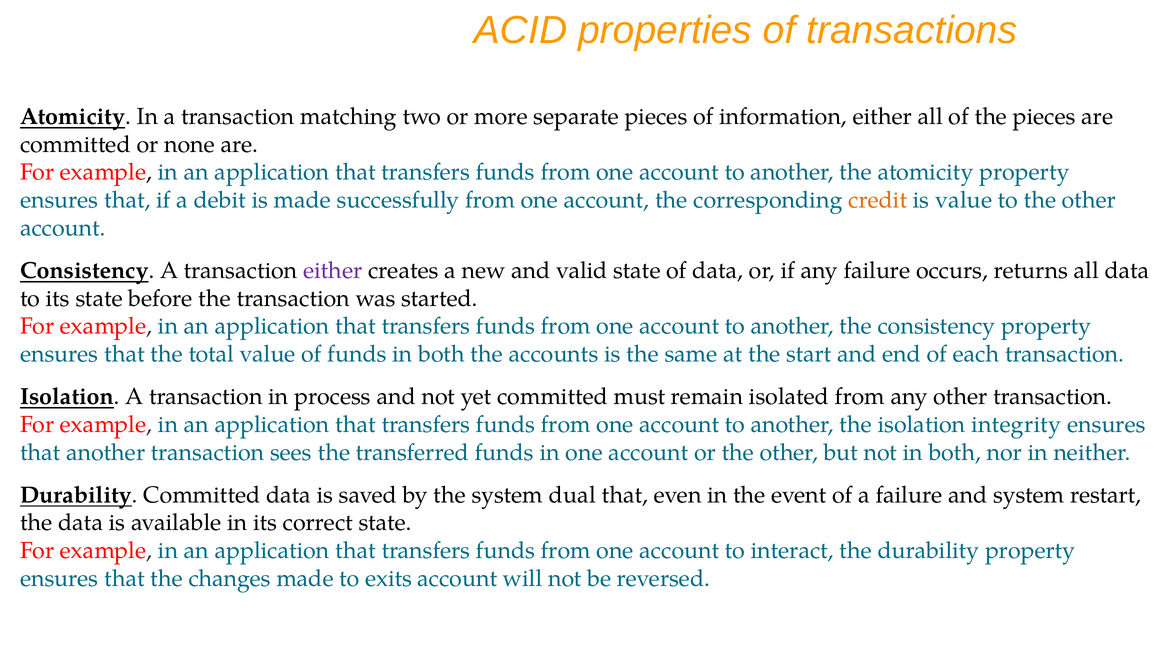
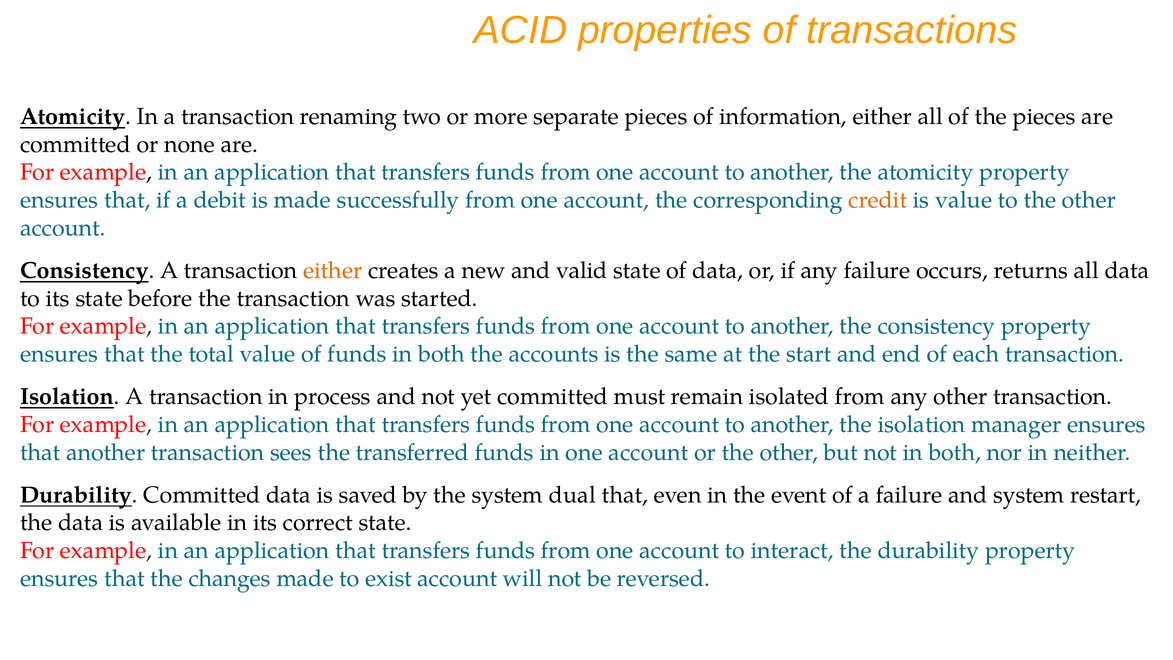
matching: matching -> renaming
either at (333, 270) colour: purple -> orange
integrity: integrity -> manager
exits: exits -> exist
